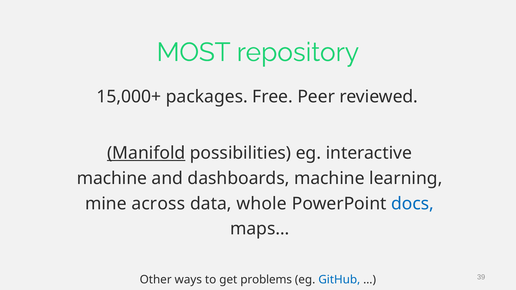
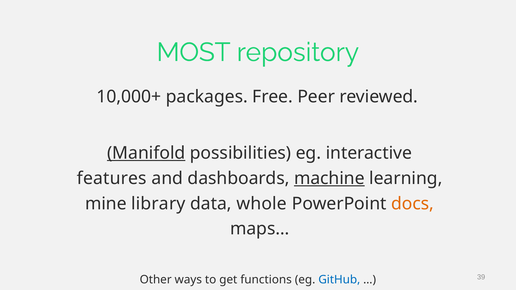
15,000+: 15,000+ -> 10,000+
machine at (112, 178): machine -> features
machine at (329, 178) underline: none -> present
across: across -> library
docs colour: blue -> orange
problems: problems -> functions
